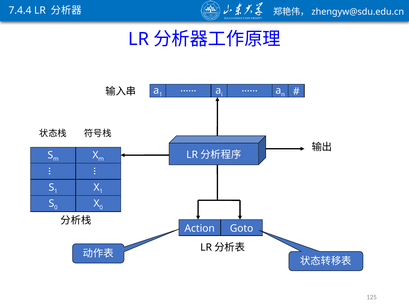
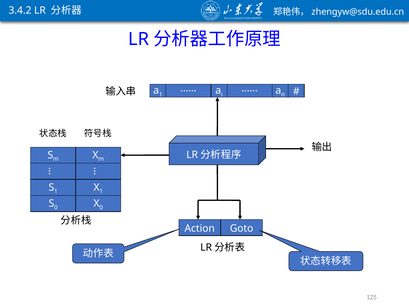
7.4.4: 7.4.4 -> 3.4.2
